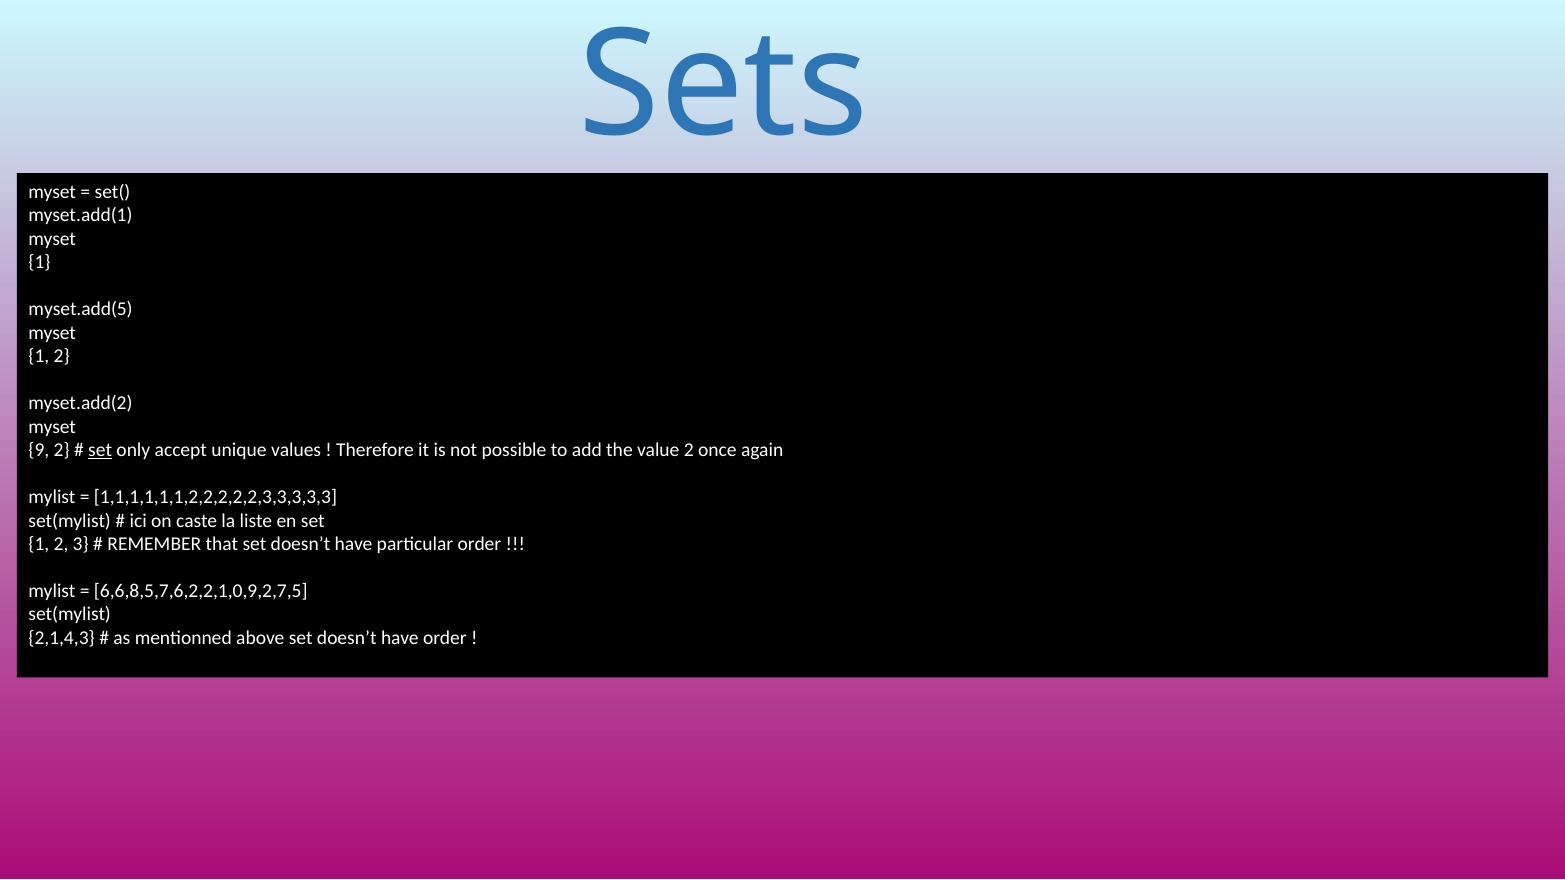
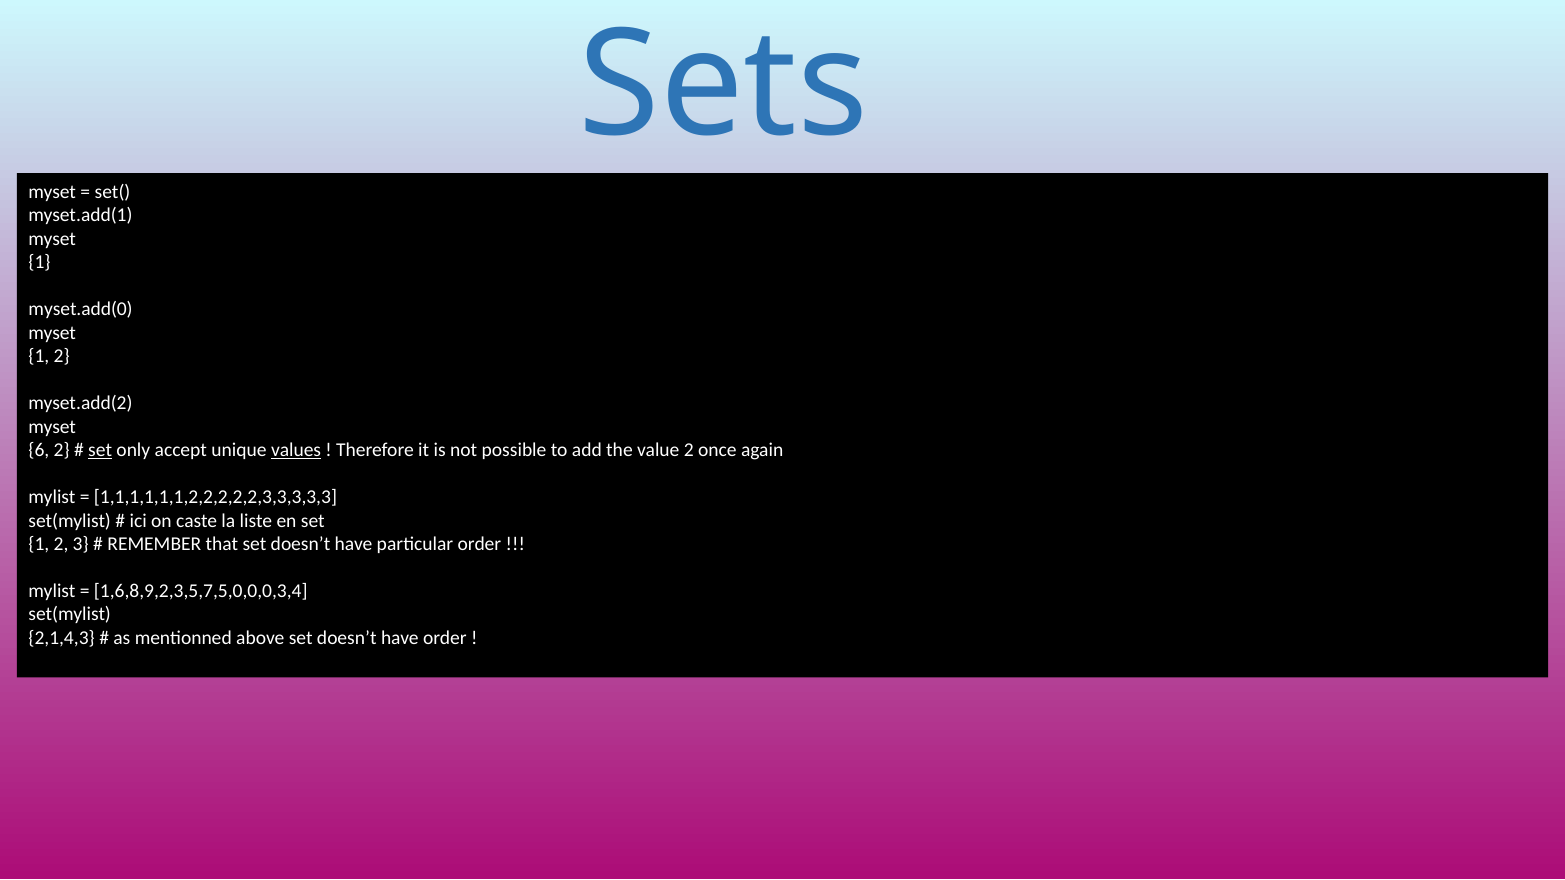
myset.add(5: myset.add(5 -> myset.add(0
9: 9 -> 6
values underline: none -> present
6,6,8,5,7,6,2,2,1,0,9,2,7,5: 6,6,8,5,7,6,2,2,1,0,9,2,7,5 -> 1,6,8,9,2,3,5,7,5,0,0,0,3,4
